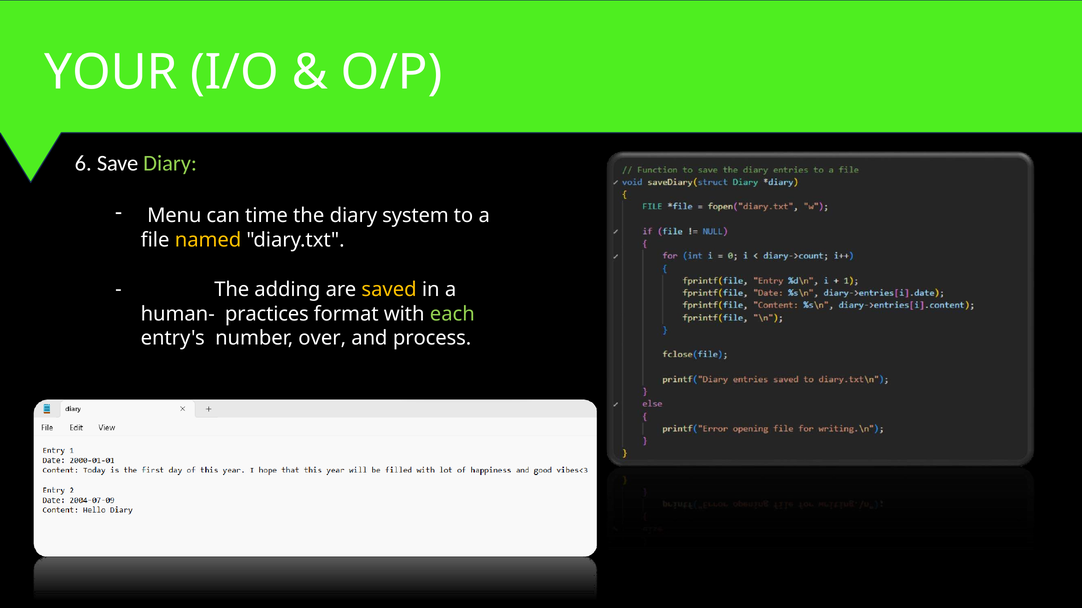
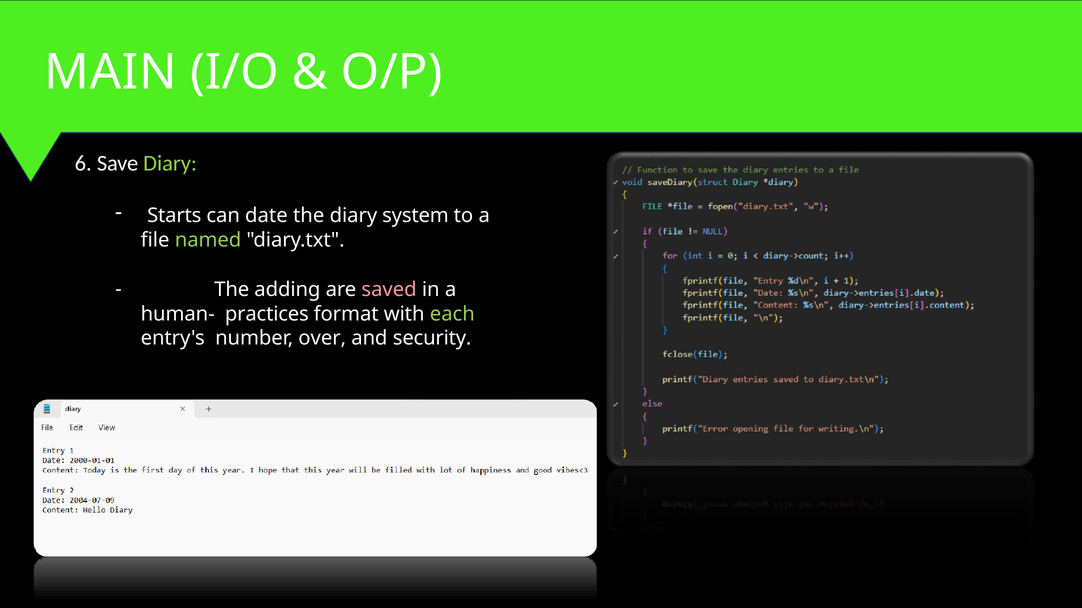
YOUR: YOUR -> MAIN
Menu: Menu -> Starts
time: time -> date
named colour: yellow -> light green
saved colour: yellow -> pink
process: process -> security
